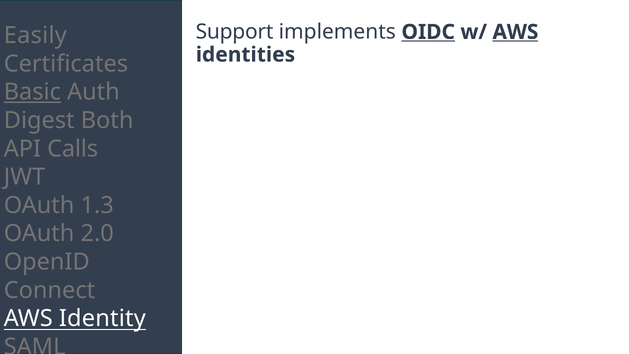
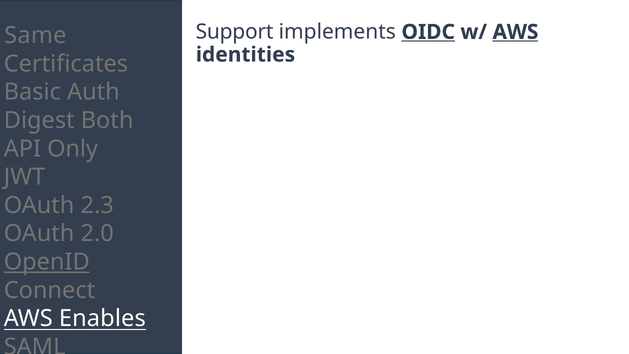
Easily: Easily -> Same
Basic underline: present -> none
Calls: Calls -> Only
1.3: 1.3 -> 2.3
OpenID underline: none -> present
Identity: Identity -> Enables
